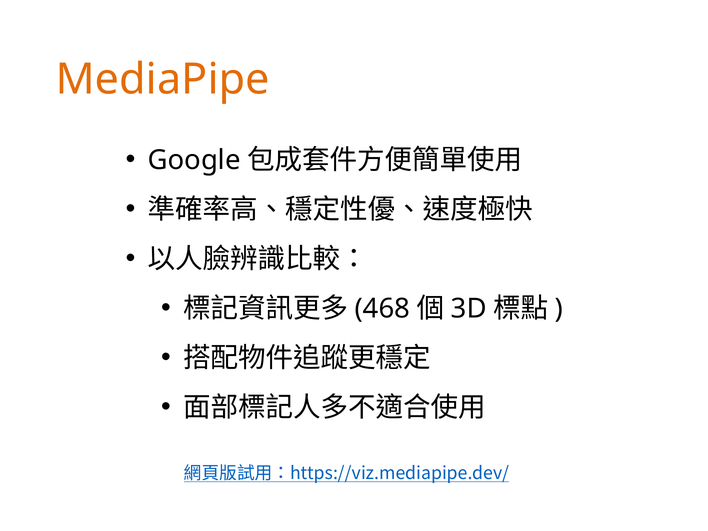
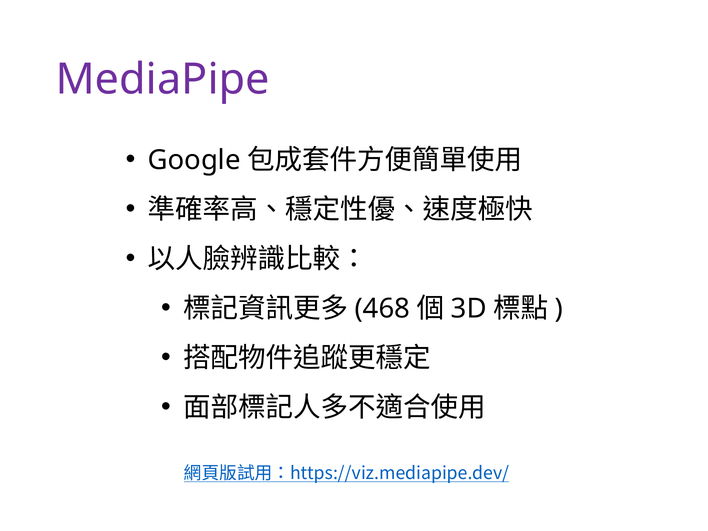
MediaPipe colour: orange -> purple
